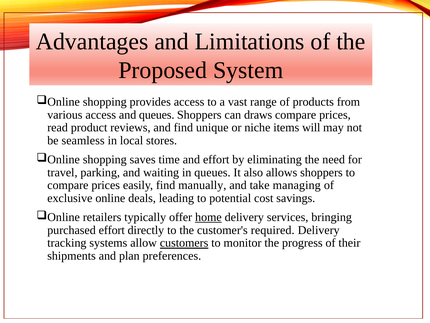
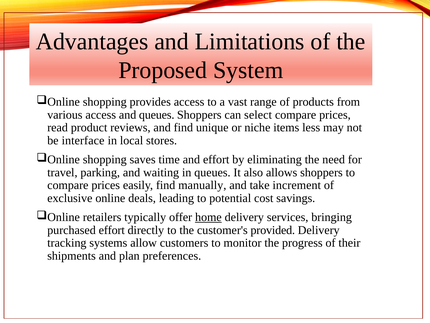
draws: draws -> select
will: will -> less
seamless: seamless -> interface
managing: managing -> increment
required: required -> provided
customers underline: present -> none
